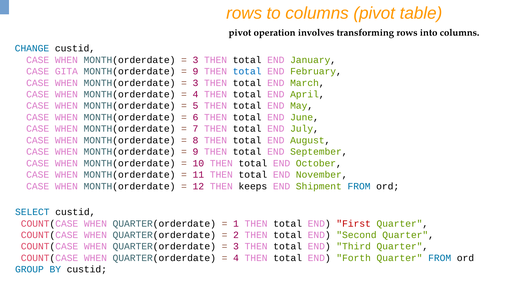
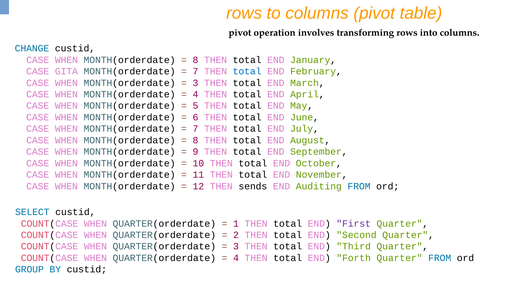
3 at (196, 60): 3 -> 8
9 at (196, 71): 9 -> 7
keeps: keeps -> sends
Shipment: Shipment -> Auditing
First colour: red -> purple
